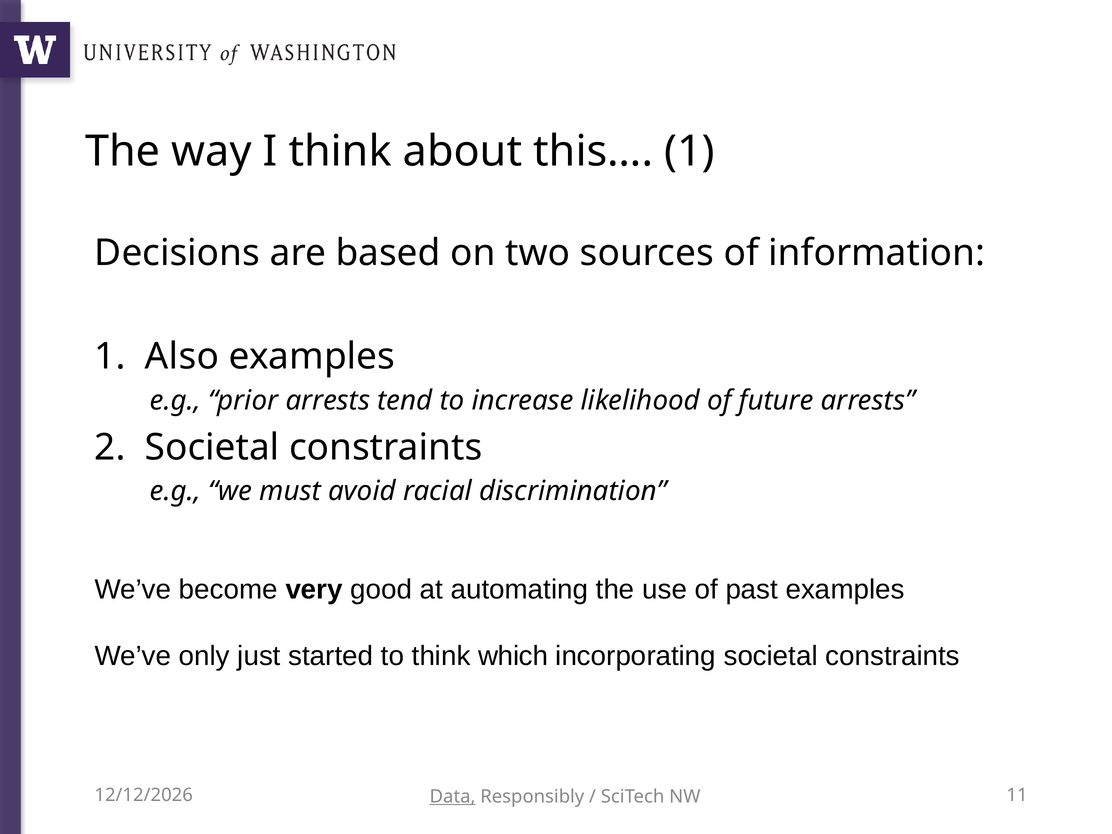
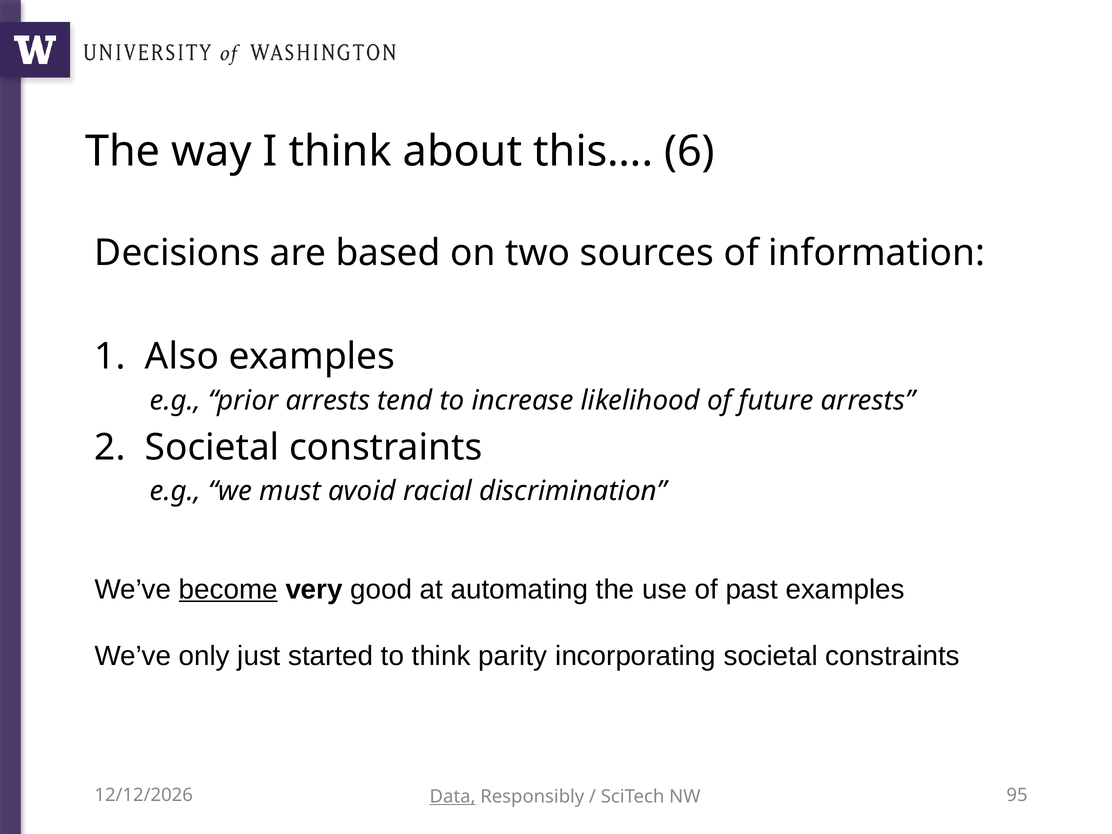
this… 1: 1 -> 6
become underline: none -> present
which: which -> parity
11: 11 -> 95
